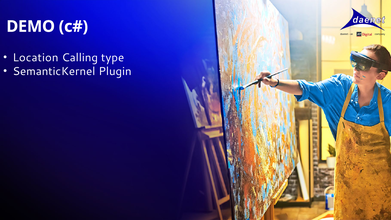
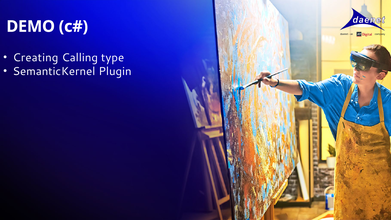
Location: Location -> Creating
